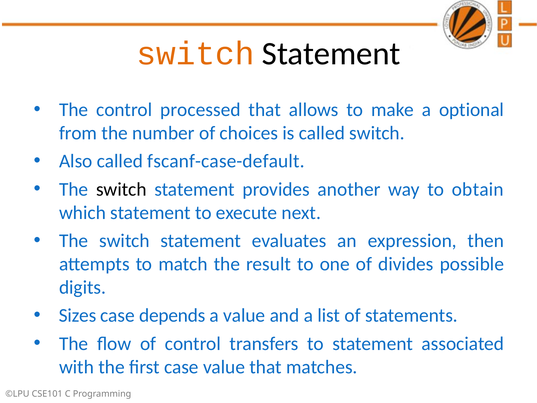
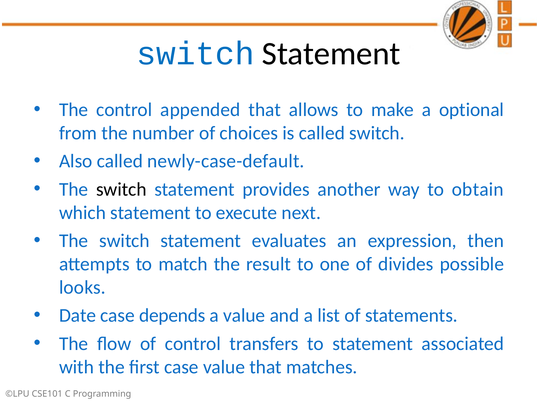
switch at (195, 54) colour: orange -> blue
processed: processed -> appended
fscanf-case-default: fscanf-case-default -> newly-case-default
digits: digits -> looks
Sizes: Sizes -> Date
